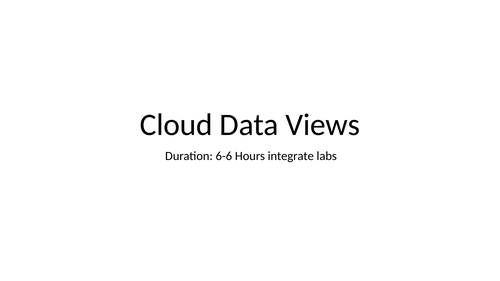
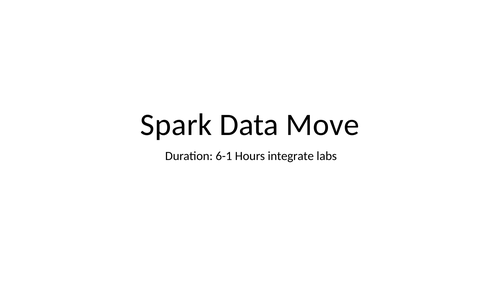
Cloud: Cloud -> Spark
Views: Views -> Move
6-6: 6-6 -> 6-1
